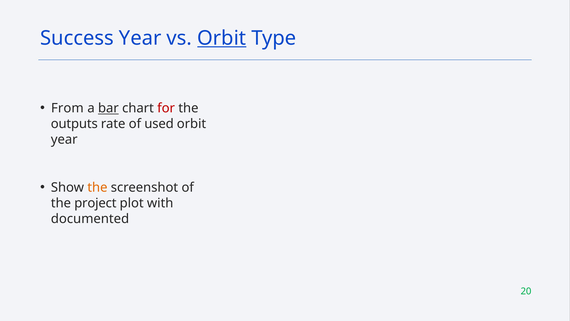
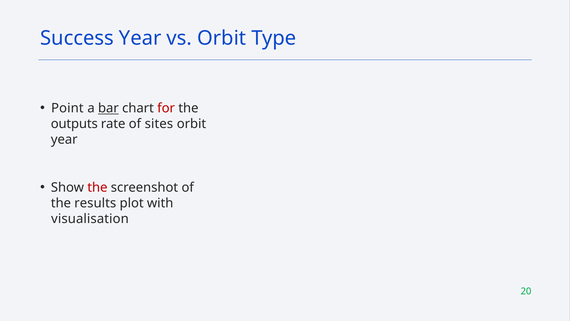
Orbit at (222, 38) underline: present -> none
From: From -> Point
used: used -> sites
the at (97, 187) colour: orange -> red
project: project -> results
documented: documented -> visualisation
